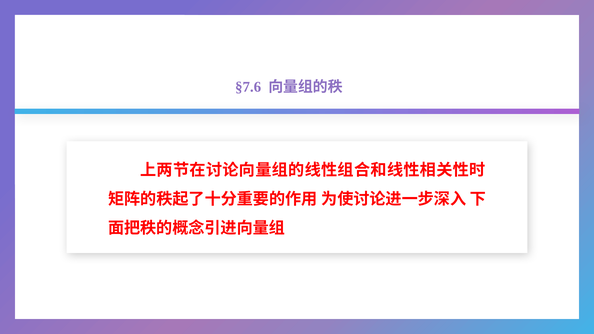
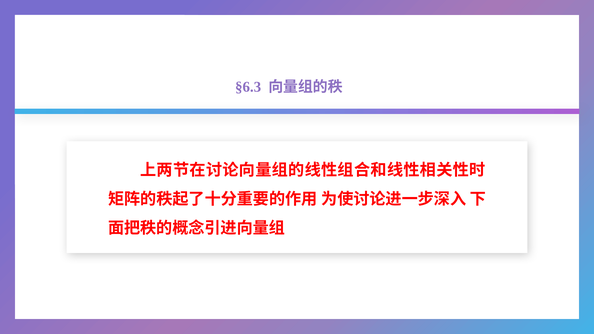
§7.6: §7.6 -> §6.3
